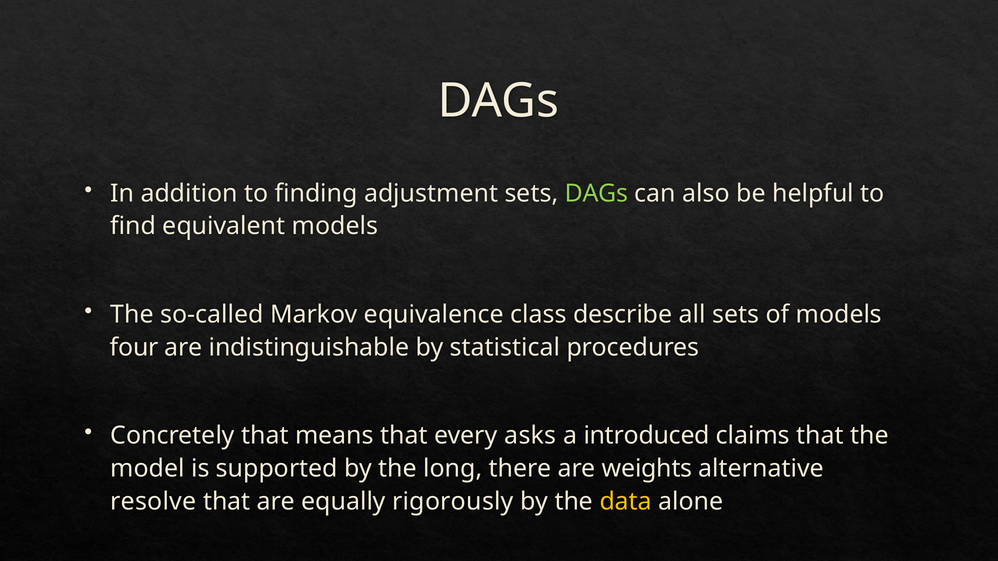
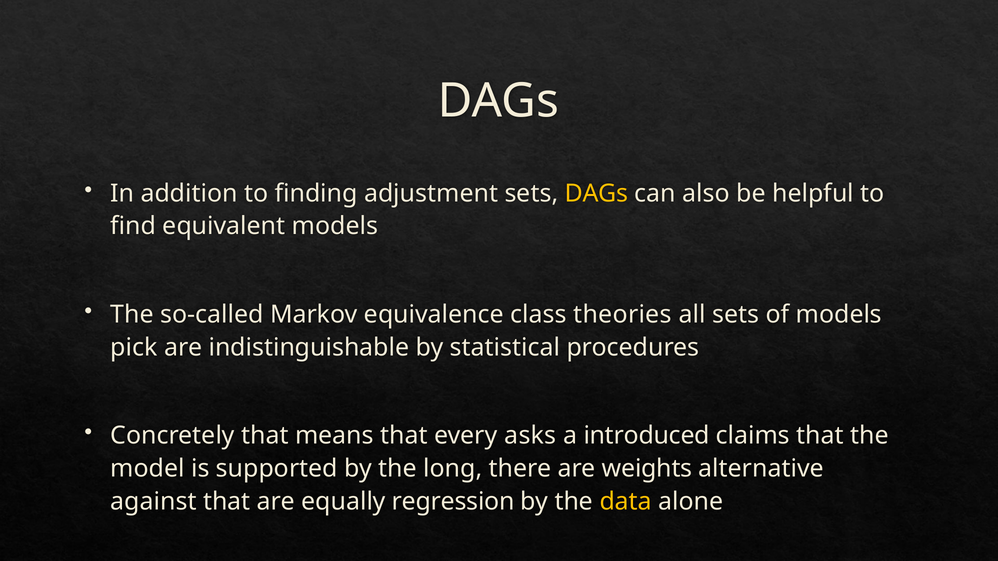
DAGs at (596, 193) colour: light green -> yellow
describe: describe -> theories
four: four -> pick
resolve: resolve -> against
rigorously: rigorously -> regression
